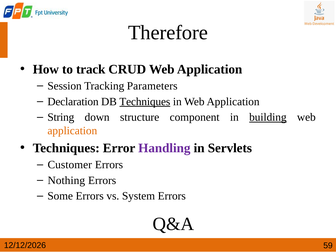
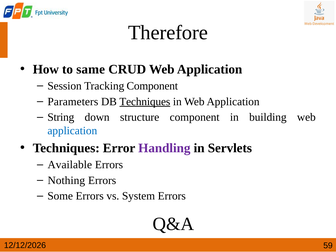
track: track -> same
Tracking Parameters: Parameters -> Component
Declaration: Declaration -> Parameters
building underline: present -> none
application at (72, 131) colour: orange -> blue
Customer: Customer -> Available
